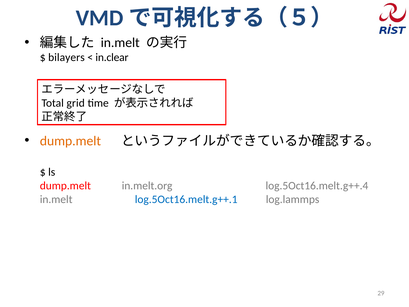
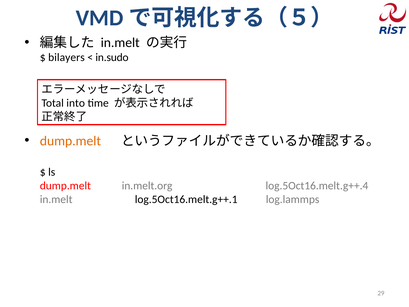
in.clear: in.clear -> in.sudo
grid: grid -> into
log.5Oct16.melt.g++.1 colour: blue -> black
